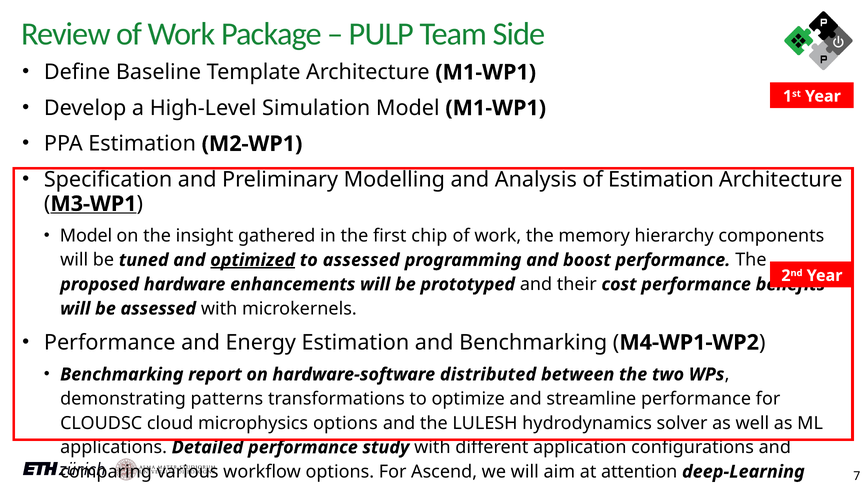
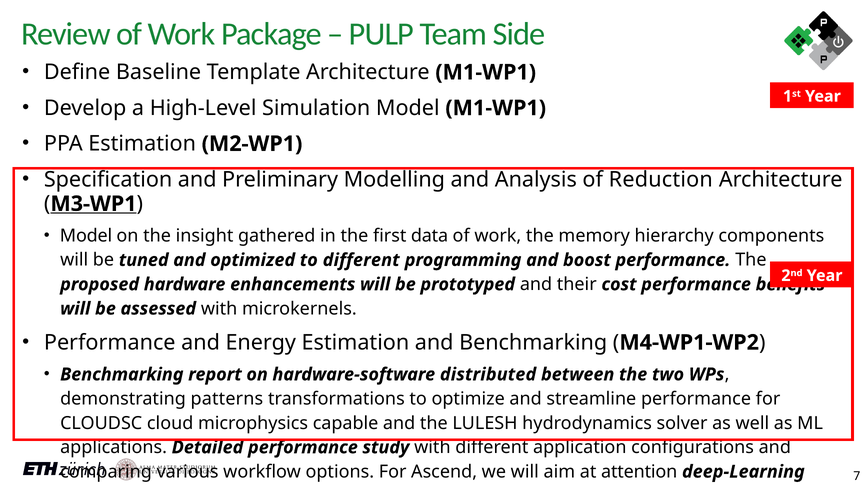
of Estimation: Estimation -> Reduction
chip: chip -> data
optimized underline: present -> none
to assessed: assessed -> different
microphysics options: options -> capable
